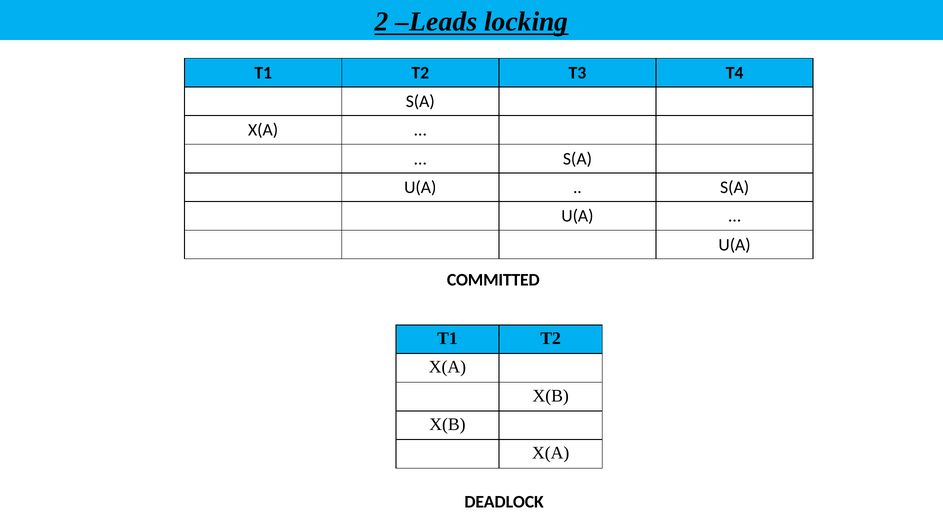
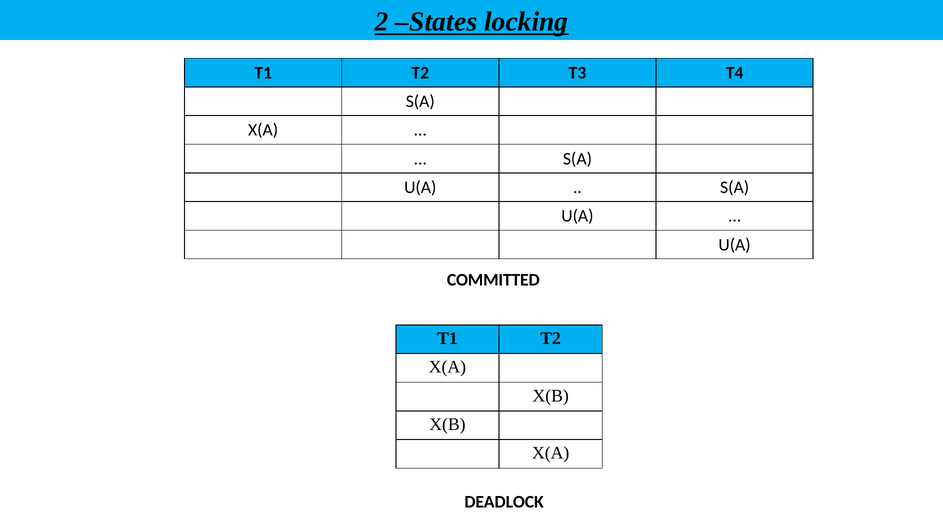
Leads: Leads -> States
